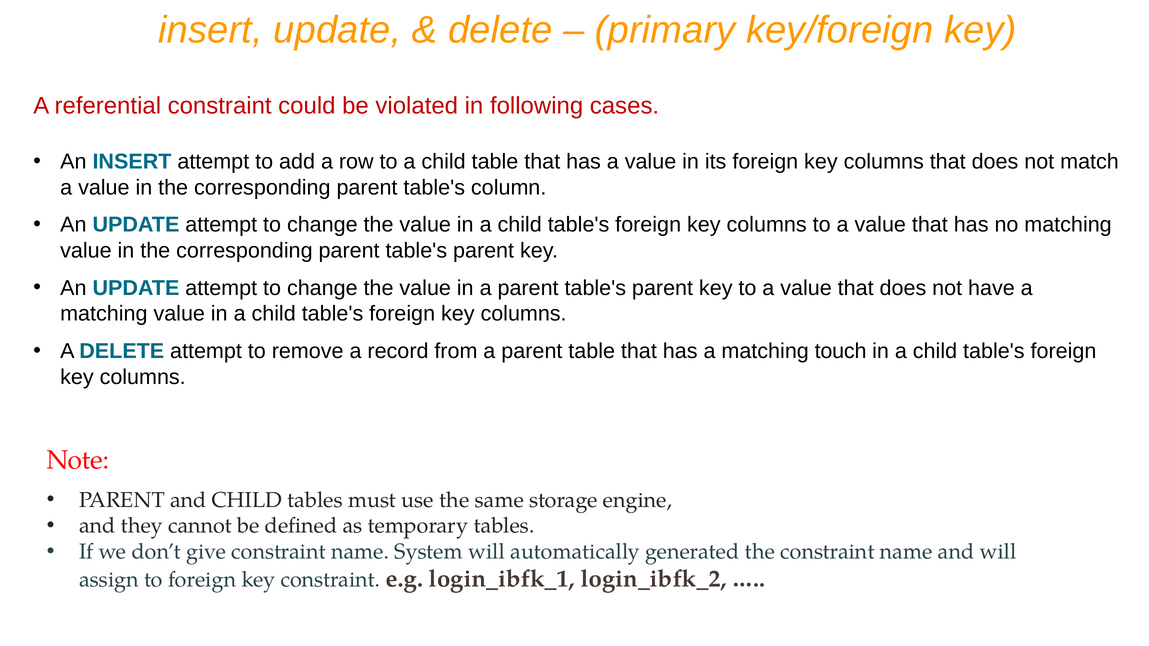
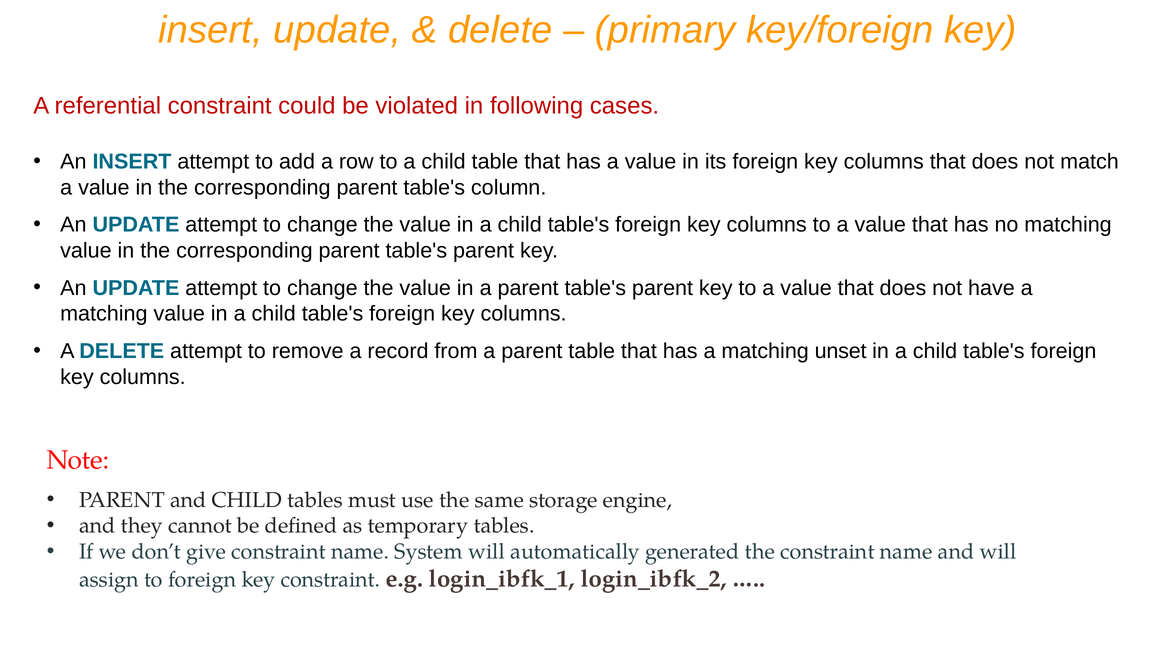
touch: touch -> unset
